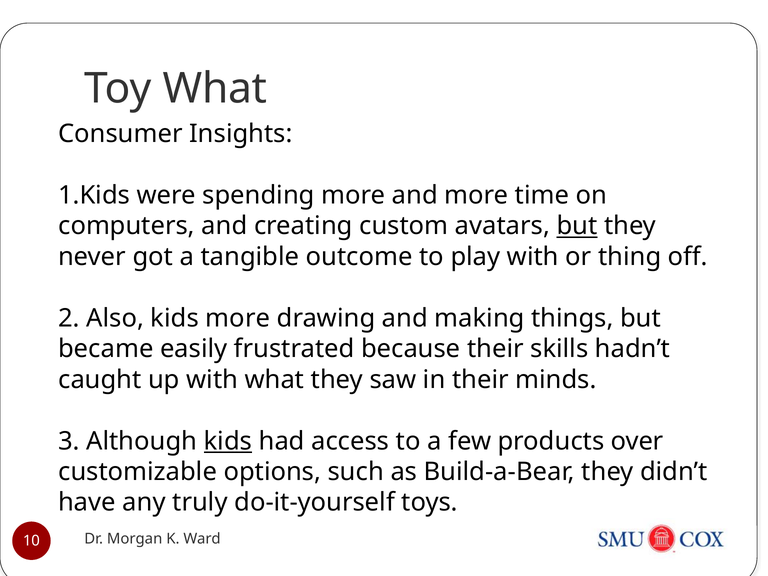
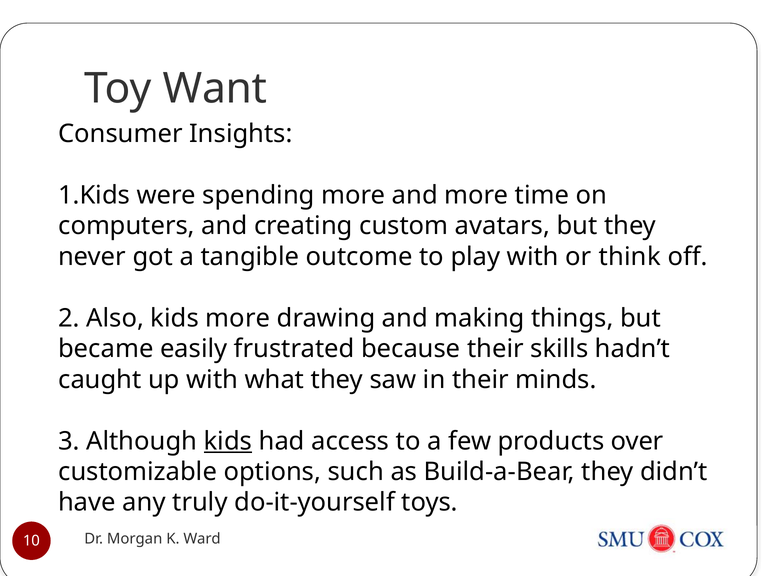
Toy What: What -> Want
but at (577, 226) underline: present -> none
thing: thing -> think
